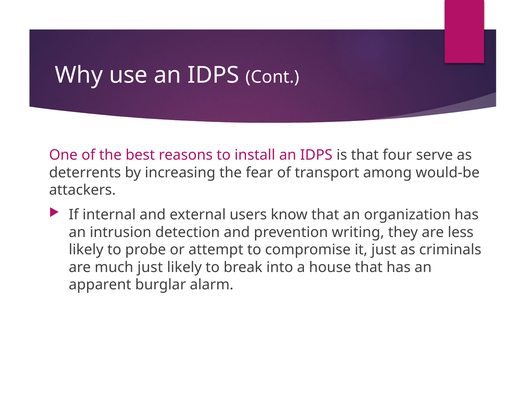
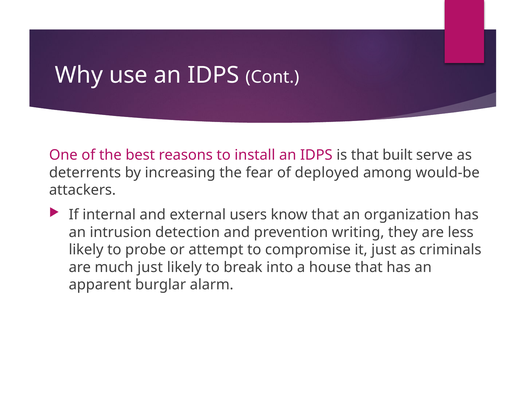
four: four -> built
transport: transport -> deployed
